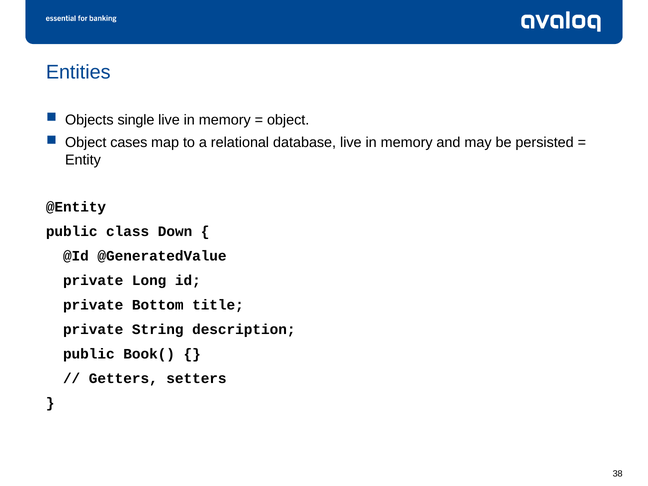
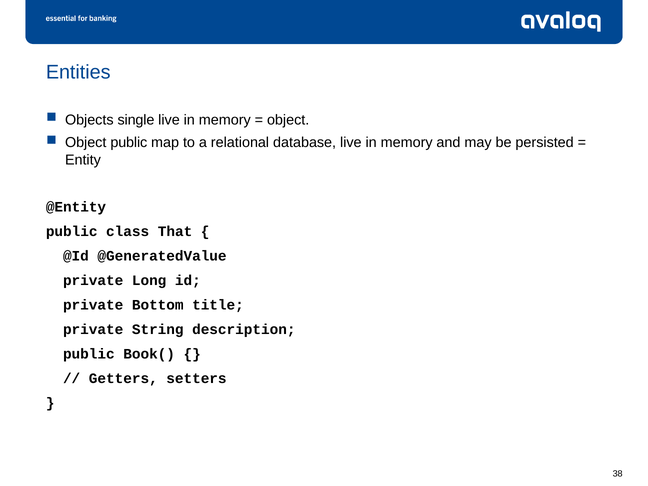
Object cases: cases -> public
Down: Down -> That
